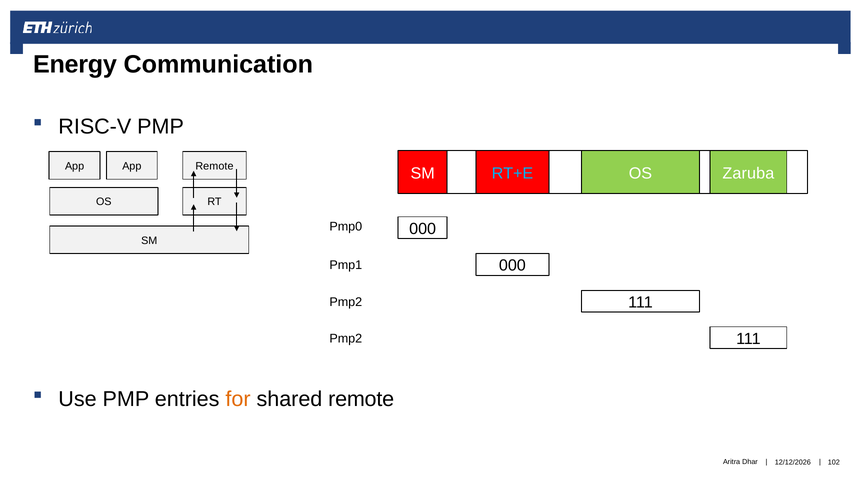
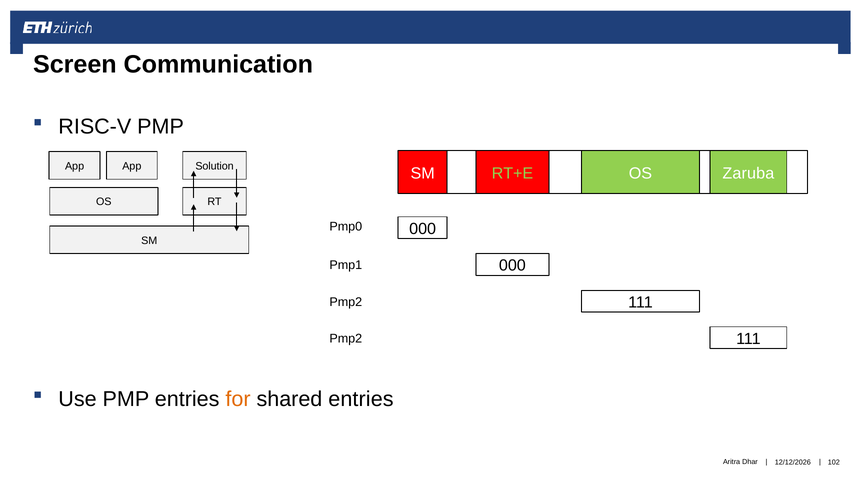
Energy: Energy -> Screen
App Remote: Remote -> Solution
RT+E colour: light blue -> light green
shared remote: remote -> entries
